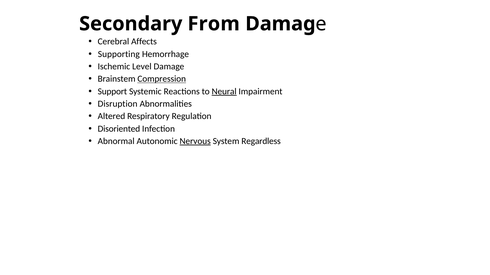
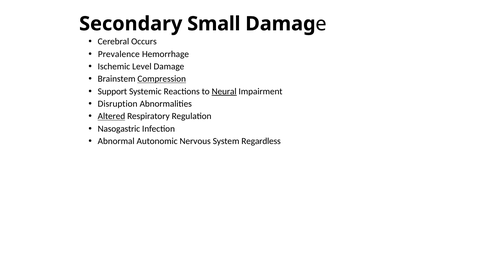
From: From -> Small
Affects: Affects -> Occurs
Supporting: Supporting -> Prevalence
Altered underline: none -> present
Disoriented: Disoriented -> Nasogastric
Nervous underline: present -> none
